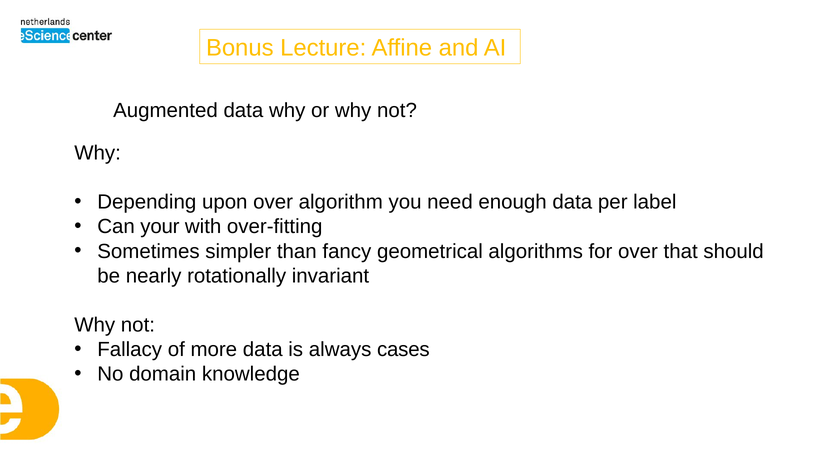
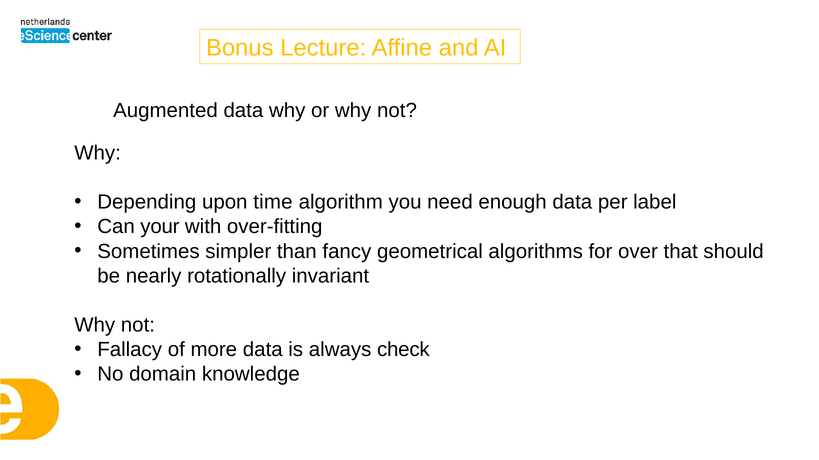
upon over: over -> time
cases: cases -> check
